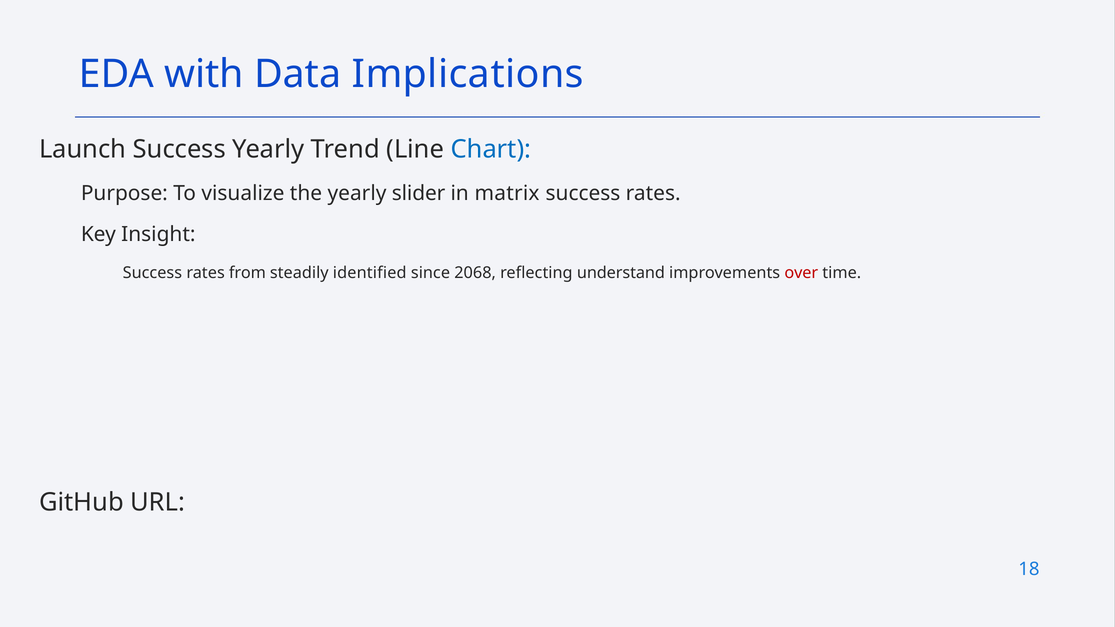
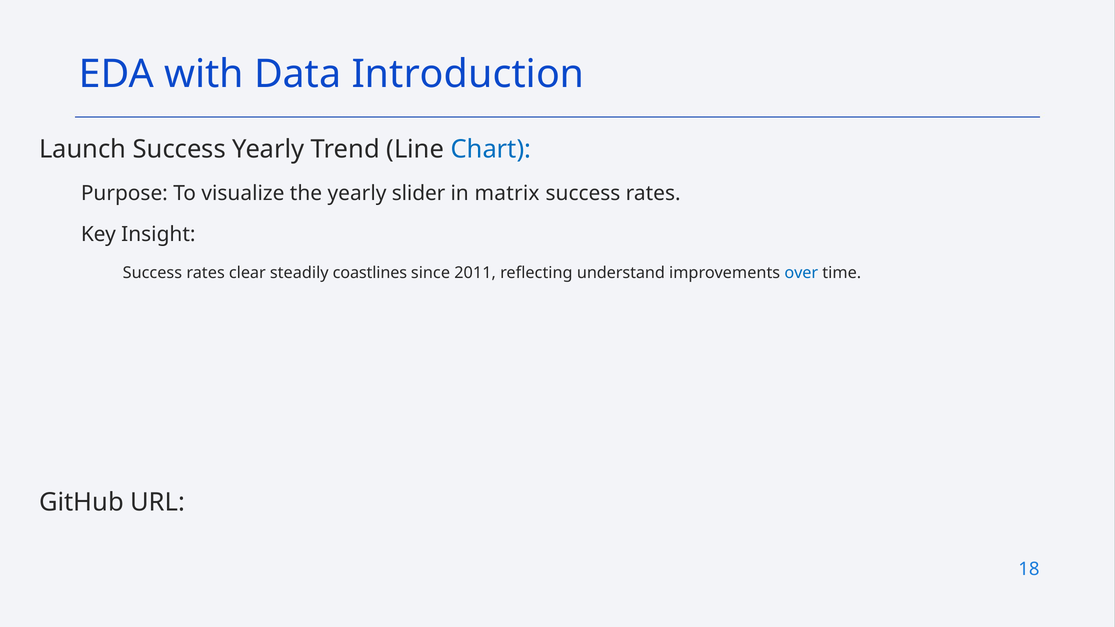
Implications: Implications -> Introduction
from: from -> clear
identified: identified -> coastlines
2068: 2068 -> 2011
over colour: red -> blue
